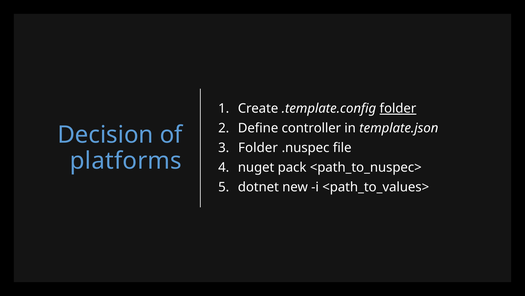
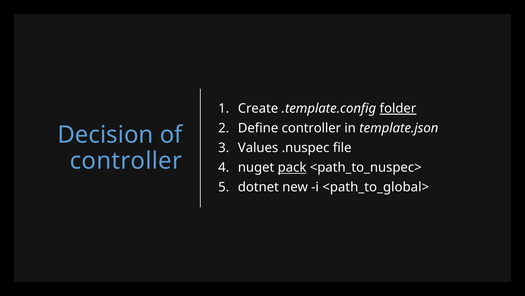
Folder at (258, 148): Folder -> Values
platforms at (126, 161): platforms -> controller
pack underline: none -> present
<path_to_values>: <path_to_values> -> <path_to_global>
